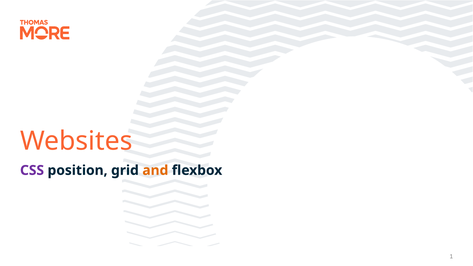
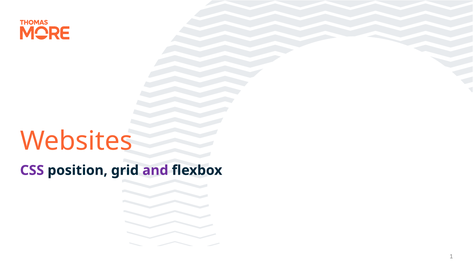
and colour: orange -> purple
